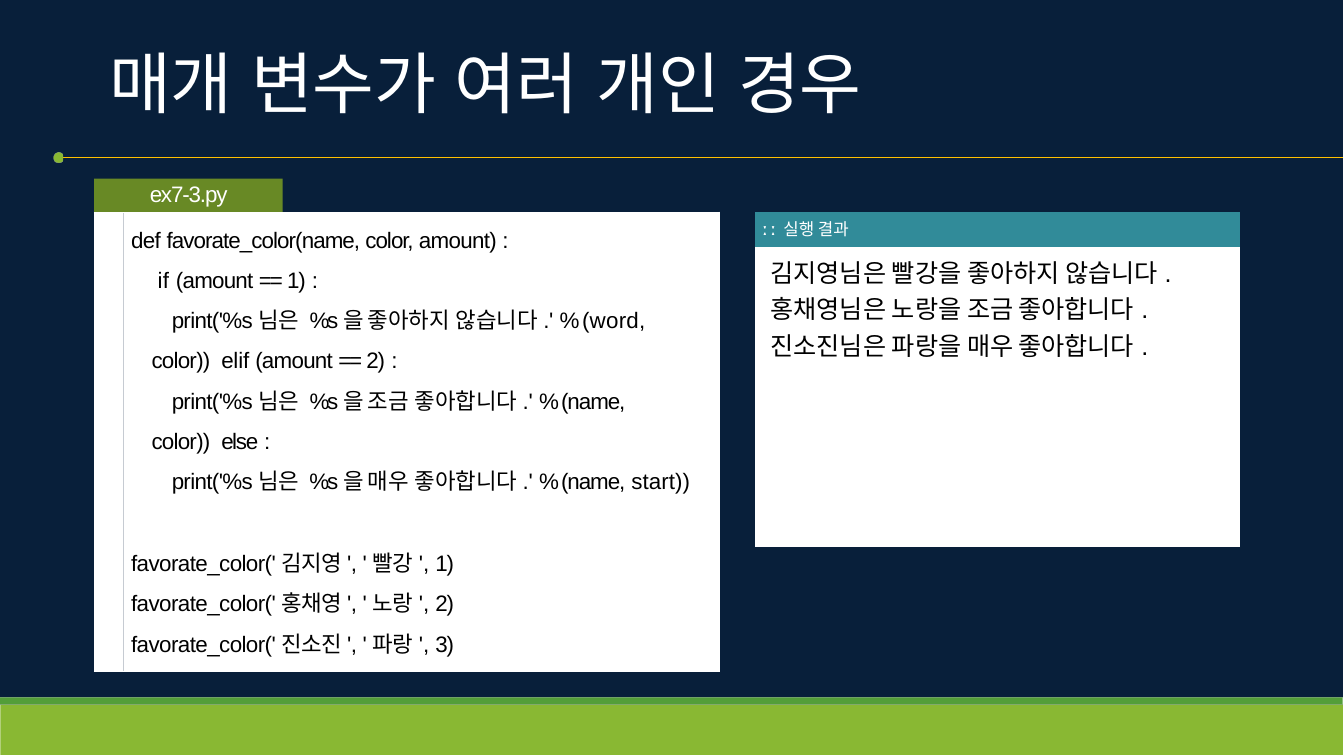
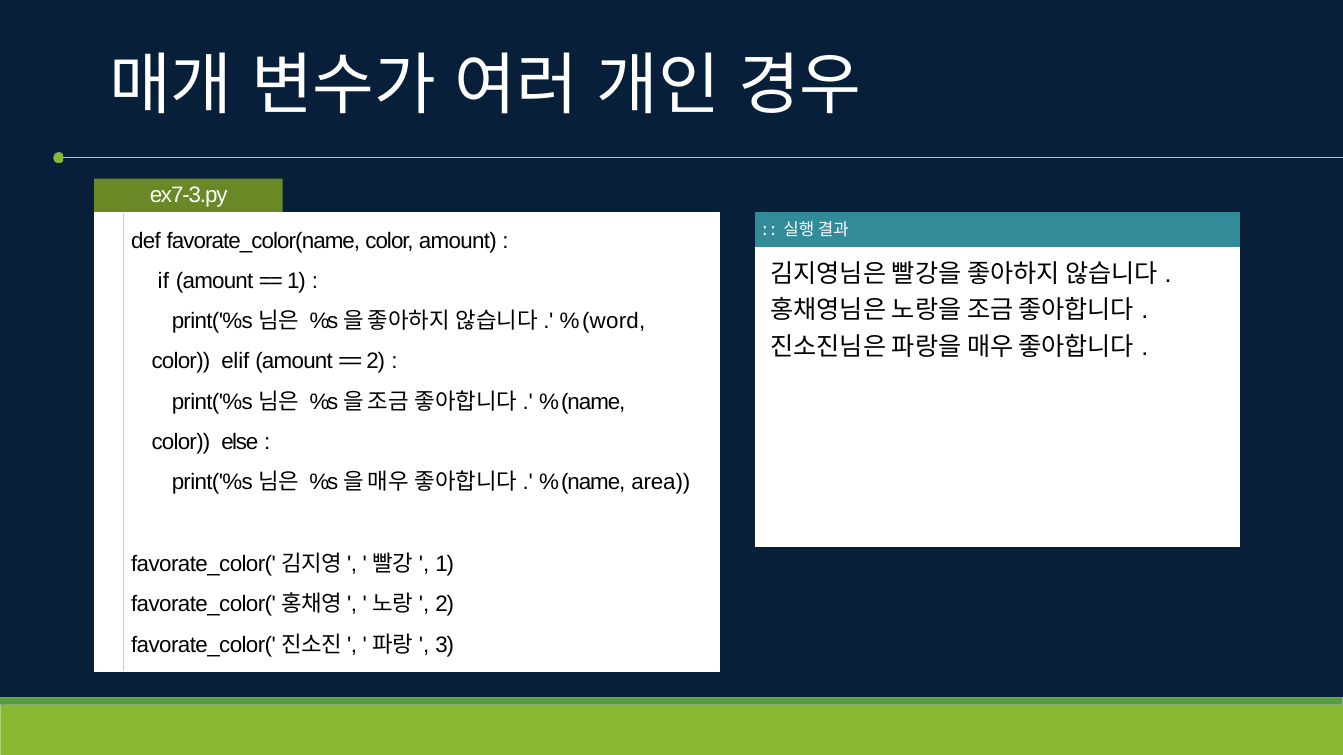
start: start -> area
